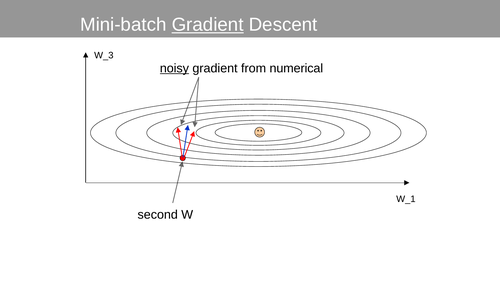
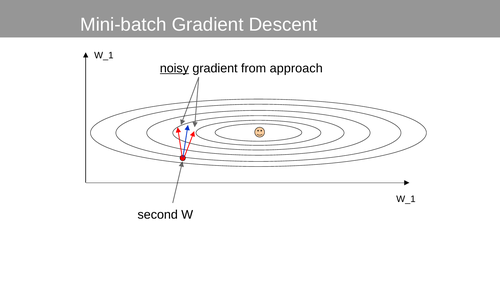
Gradient at (208, 25) underline: present -> none
W_3 at (104, 55): W_3 -> W_1
numerical: numerical -> approach
